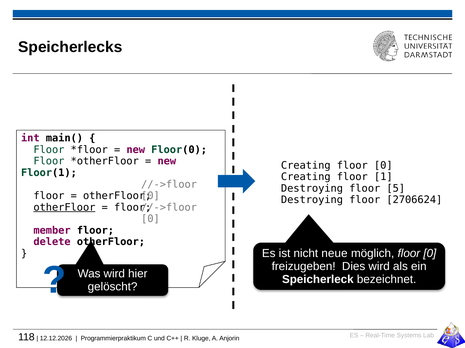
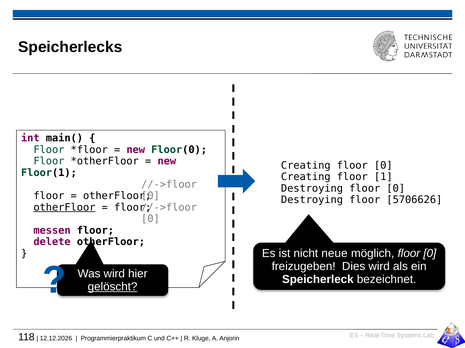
Destroying floor 5: 5 -> 0
2706624: 2706624 -> 5706626
member: member -> messen
gelöscht underline: none -> present
